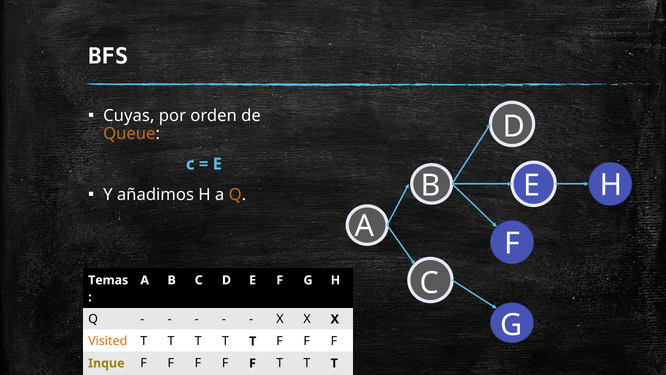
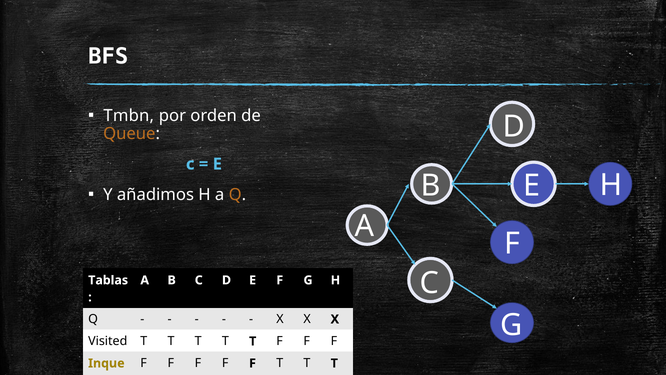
Cuyas: Cuyas -> Tmbn
Temas: Temas -> Tablas
Visited colour: orange -> black
